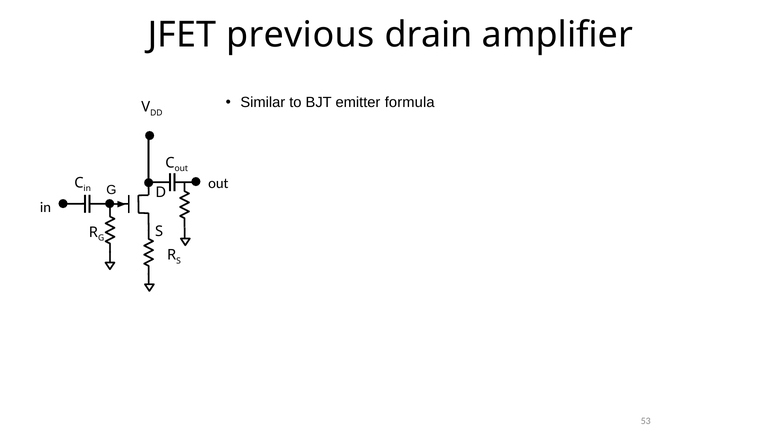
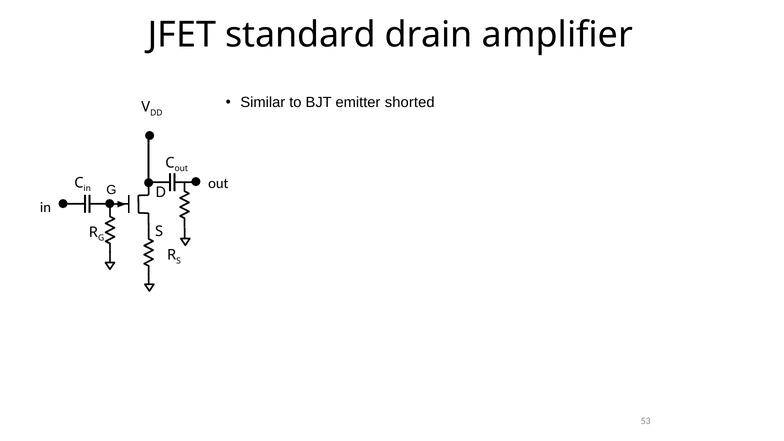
previous: previous -> standard
formula: formula -> shorted
